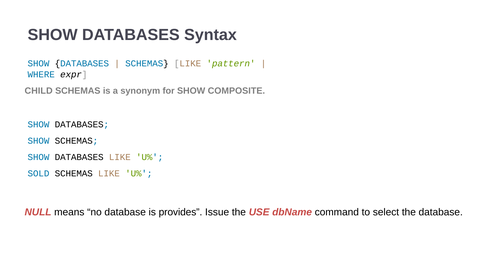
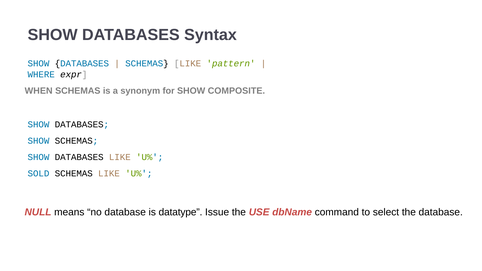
CHILD: CHILD -> WHEN
provides: provides -> datatype
